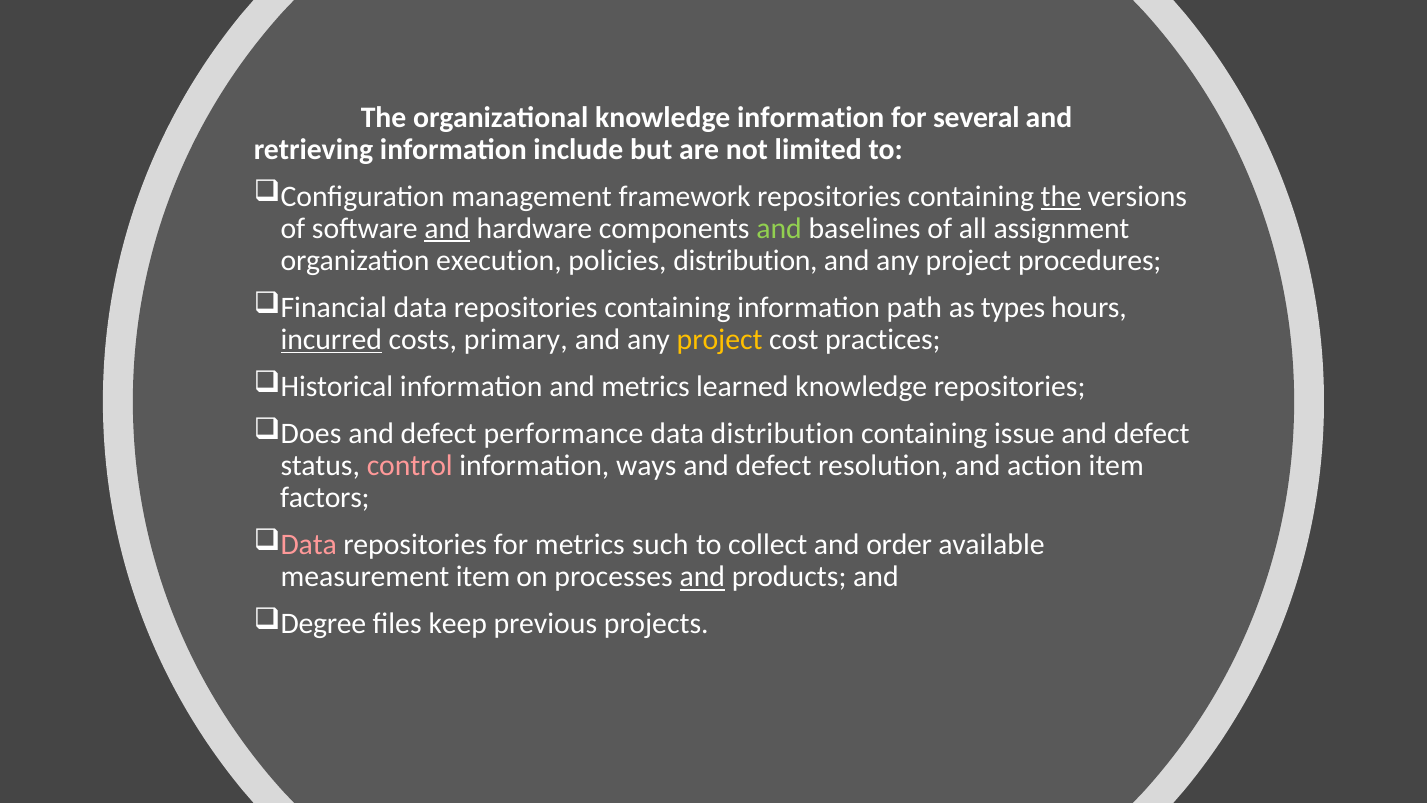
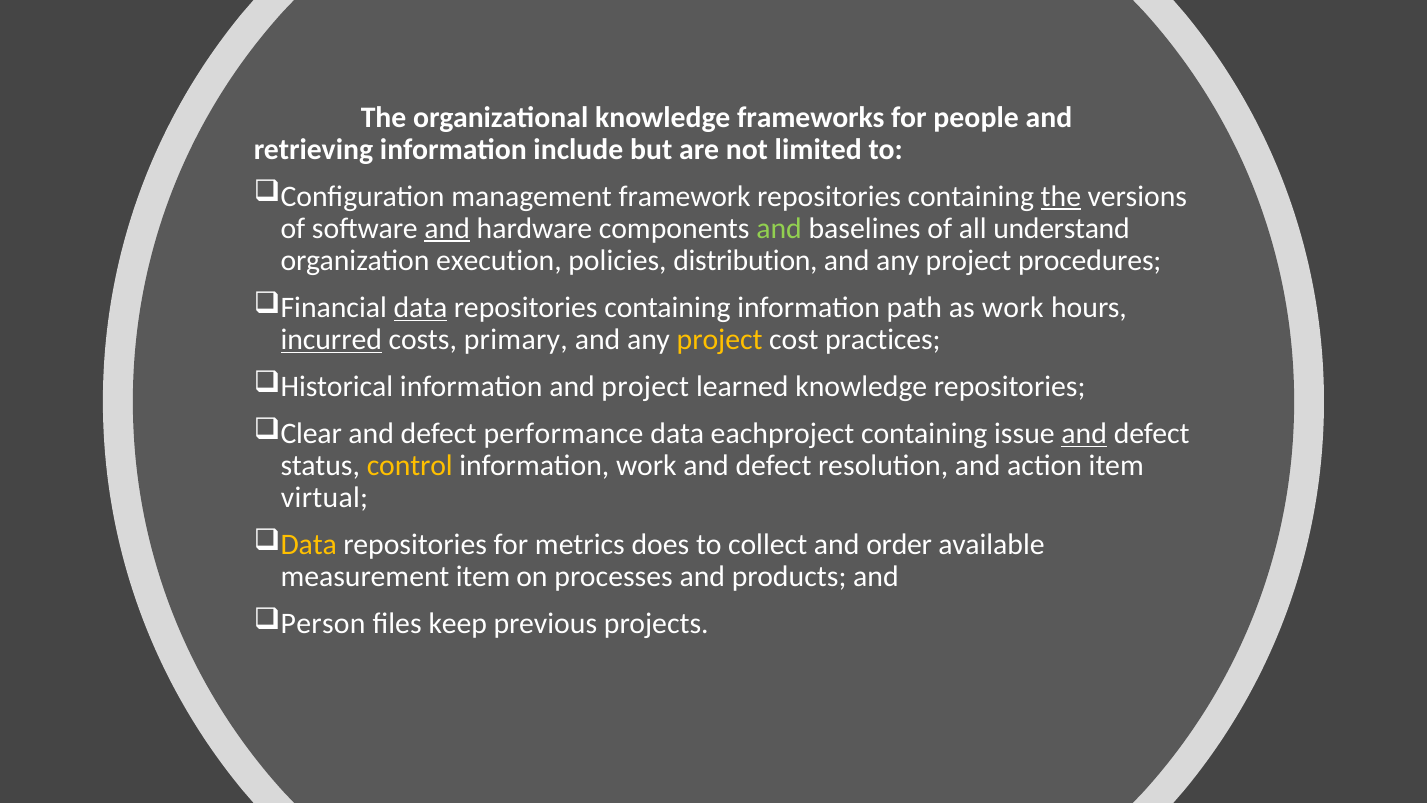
knowledge information: information -> frameworks
several: several -> people
assignment: assignment -> understand
data at (421, 308) underline: none -> present
as types: types -> work
and metrics: metrics -> project
Does: Does -> Clear
data distribution: distribution -> eachproject
and at (1084, 434) underline: none -> present
control colour: pink -> yellow
information ways: ways -> work
factors: factors -> virtual
Data at (309, 545) colour: pink -> yellow
such: such -> does
and at (702, 577) underline: present -> none
Degree: Degree -> Person
